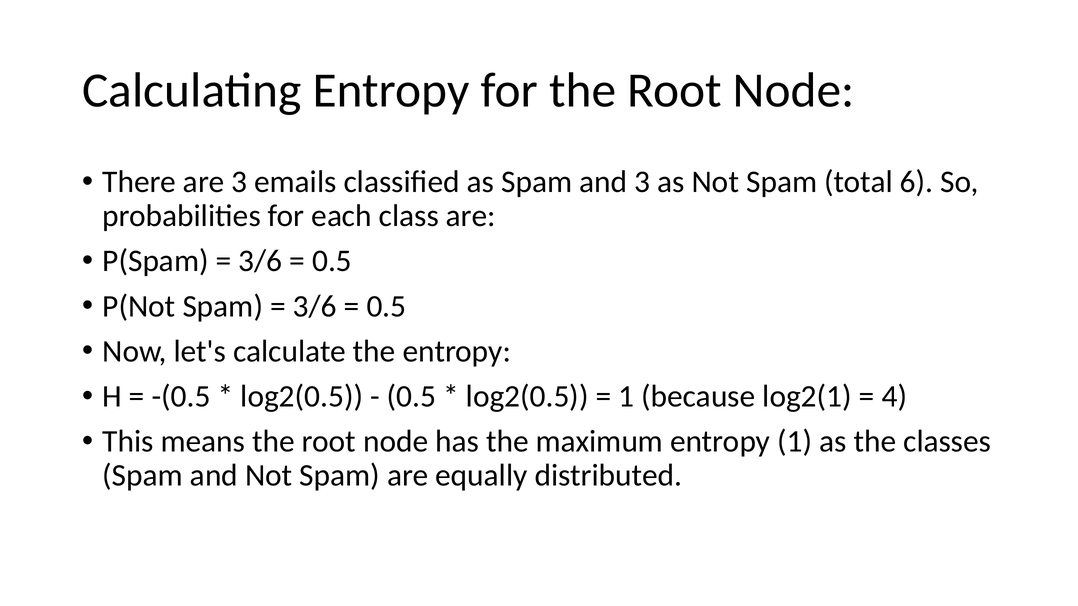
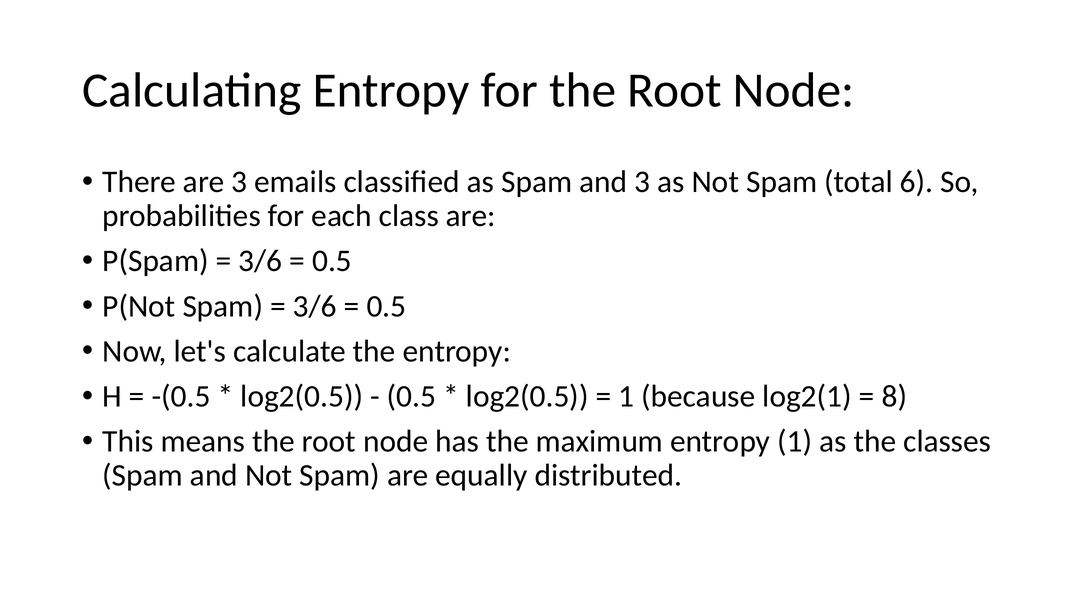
4: 4 -> 8
